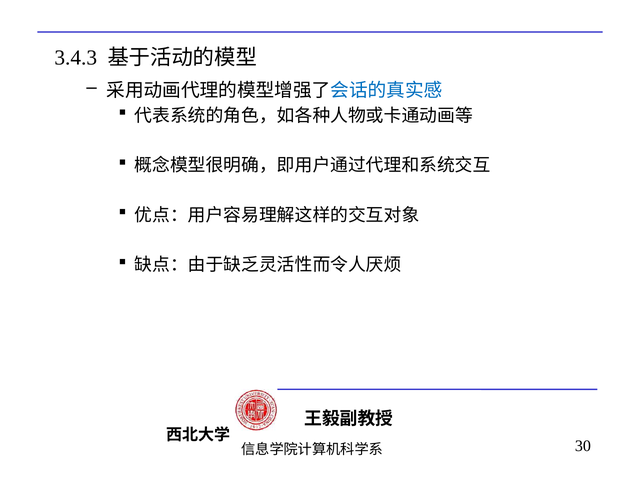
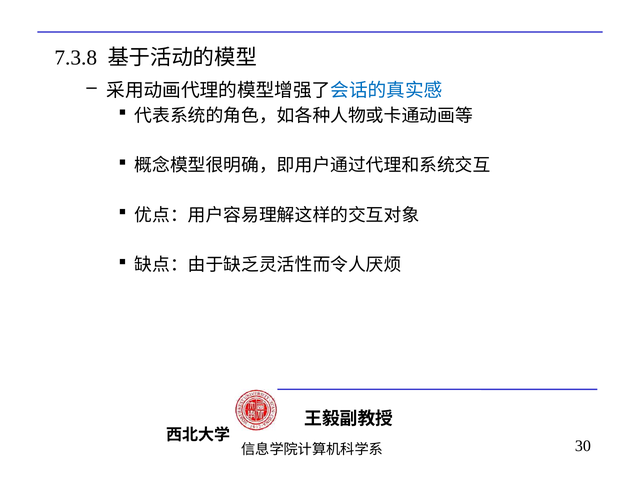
3.4.3: 3.4.3 -> 7.3.8
